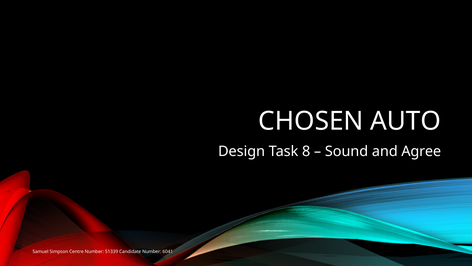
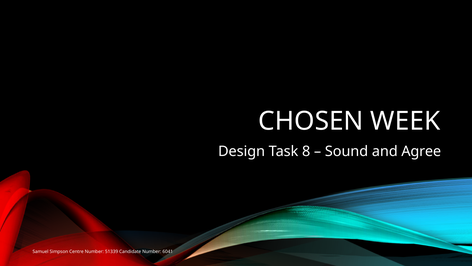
AUTO: AUTO -> WEEK
